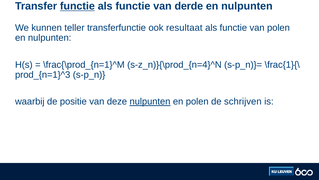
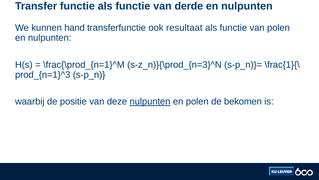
functie at (77, 6) underline: present -> none
teller: teller -> hand
s-z_n)}{\prod_{n=4}^N: s-z_n)}{\prod_{n=4}^N -> s-z_n)}{\prod_{n=3}^N
schrijven: schrijven -> bekomen
